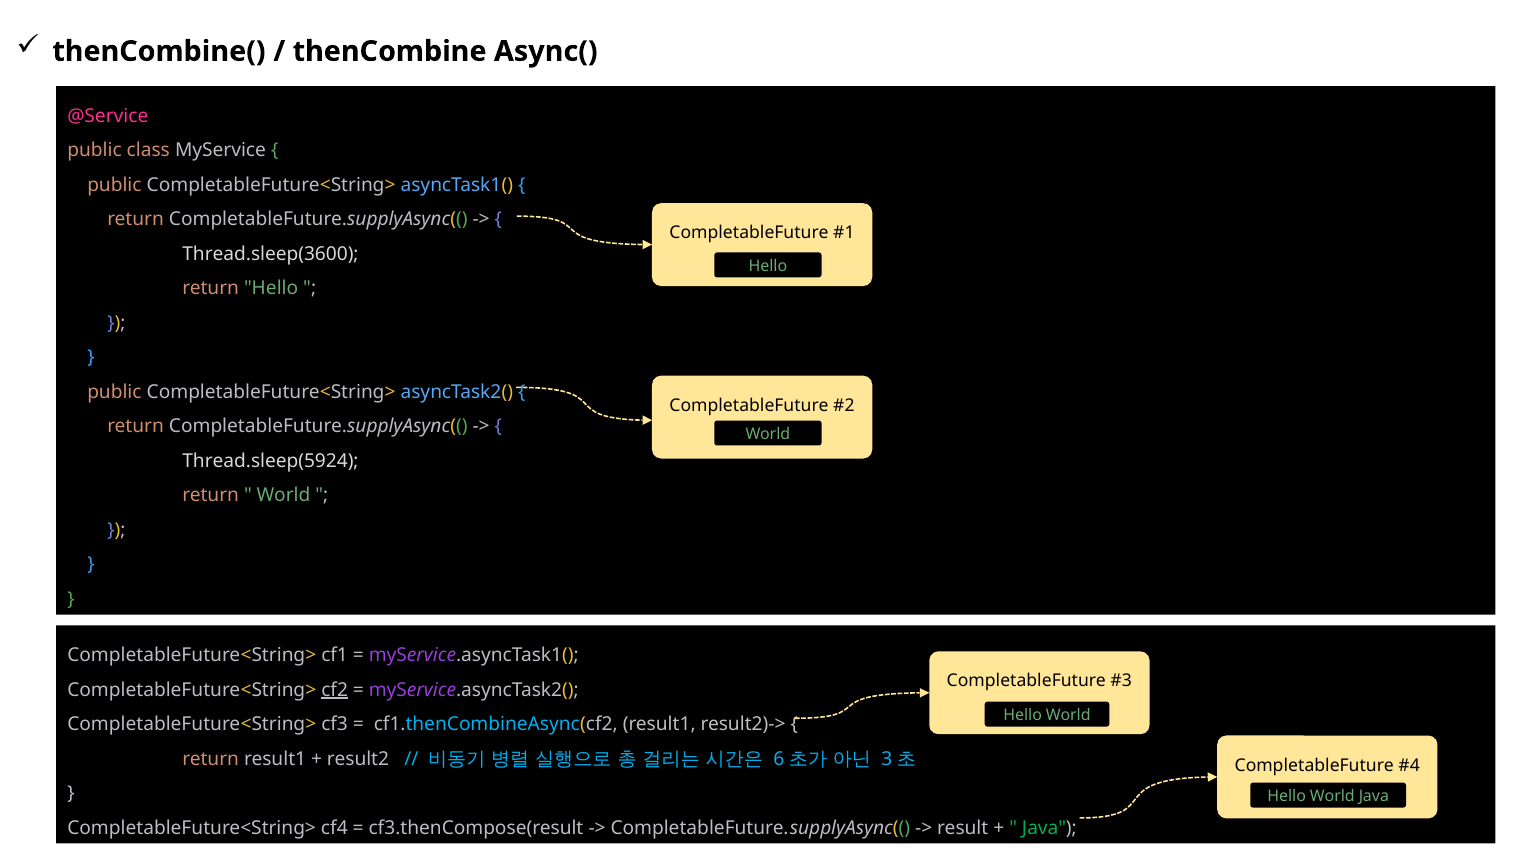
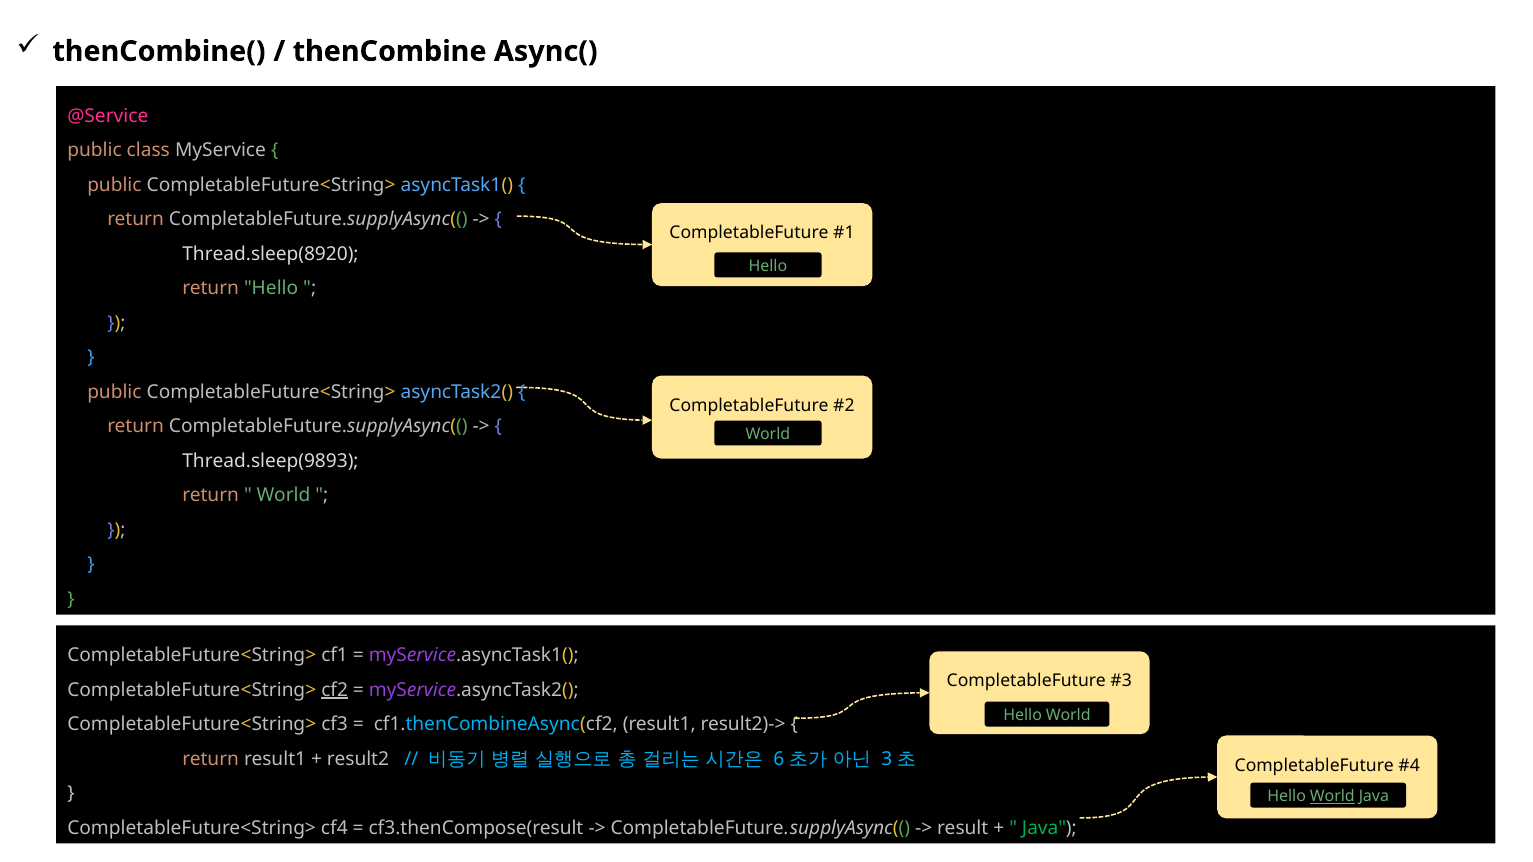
Thread.sleep(3600: Thread.sleep(3600 -> Thread.sleep(8920
Thread.sleep(5924: Thread.sleep(5924 -> Thread.sleep(9893
World at (1332, 796) underline: none -> present
